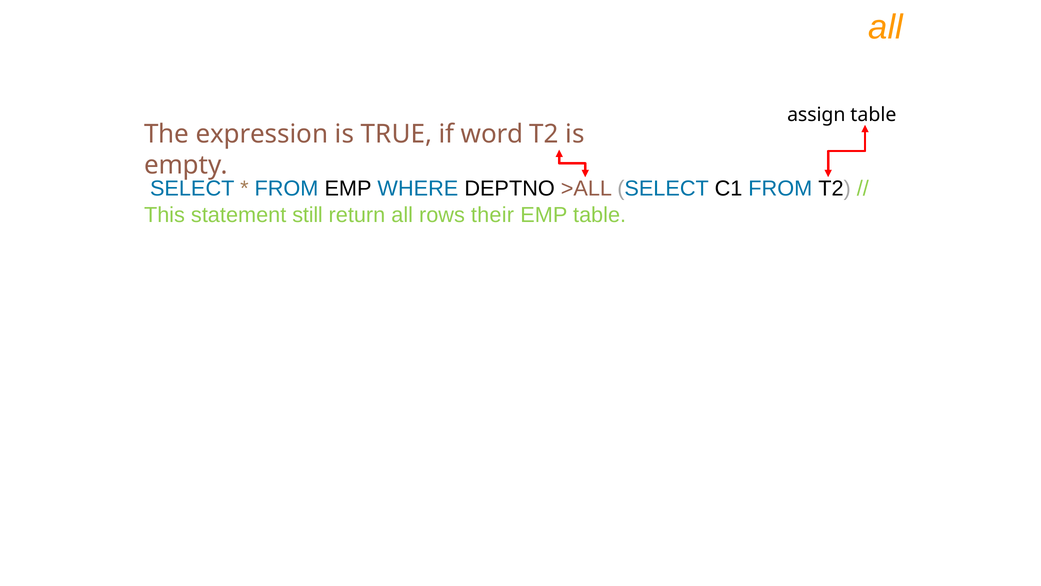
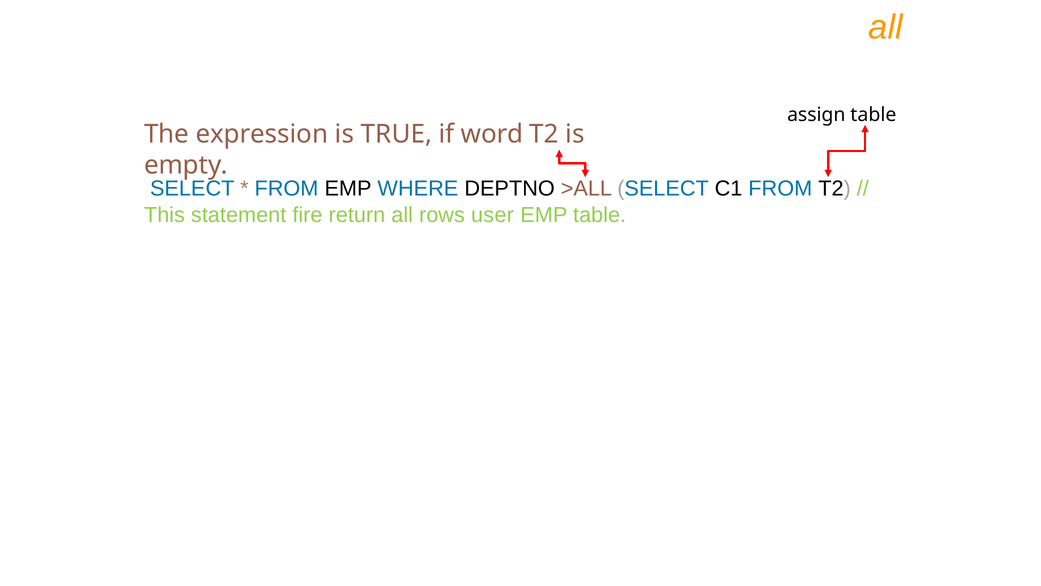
still: still -> fire
their: their -> user
